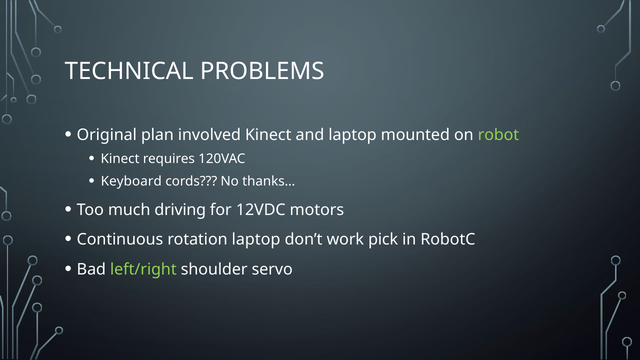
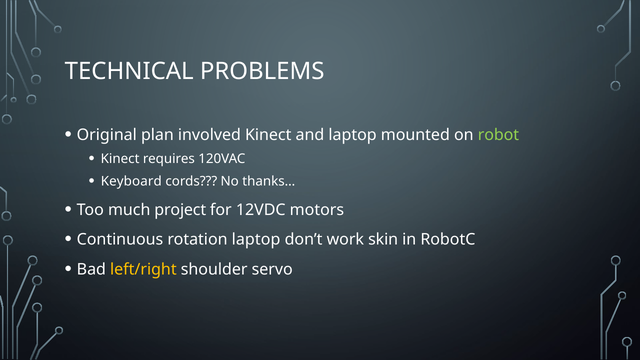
driving: driving -> project
pick: pick -> skin
left/right colour: light green -> yellow
